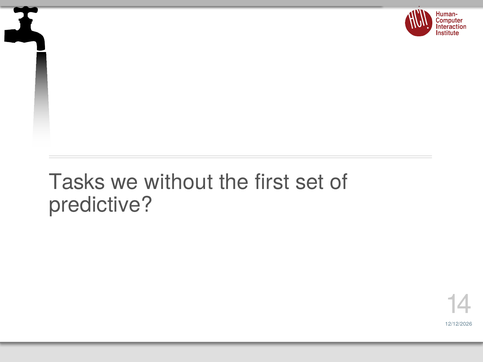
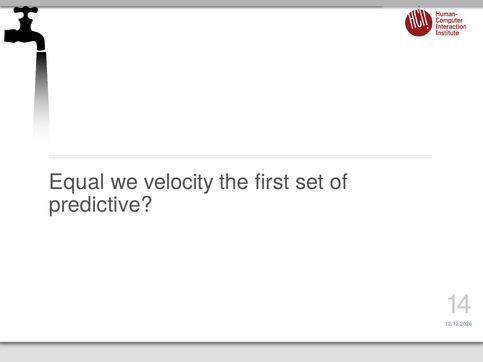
Tasks: Tasks -> Equal
without: without -> velocity
